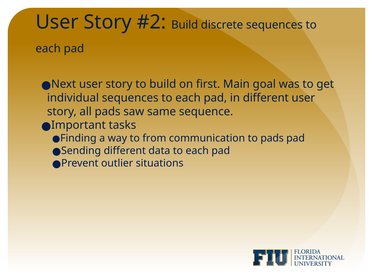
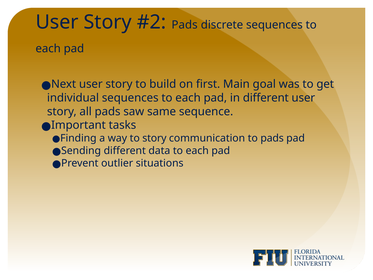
Build at (185, 25): Build -> Pads
to from: from -> story
